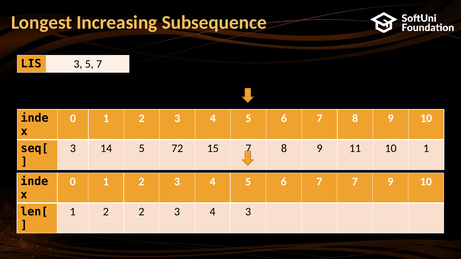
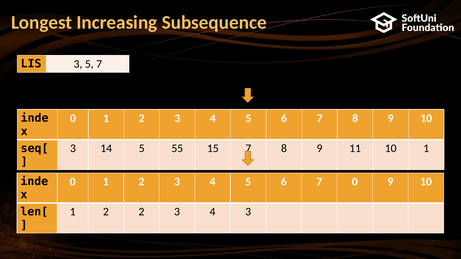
72: 72 -> 55
7 7: 7 -> 0
